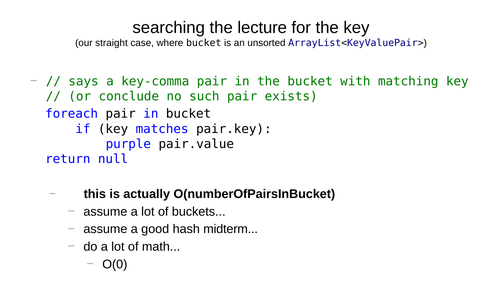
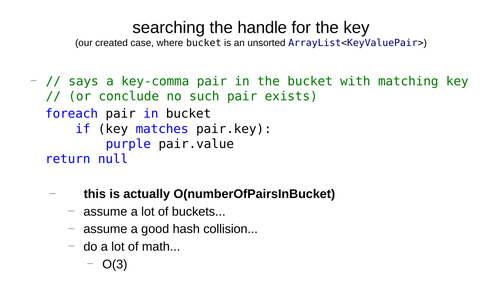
lecture: lecture -> handle
straight: straight -> created
midterm: midterm -> collision
O(0: O(0 -> O(3
